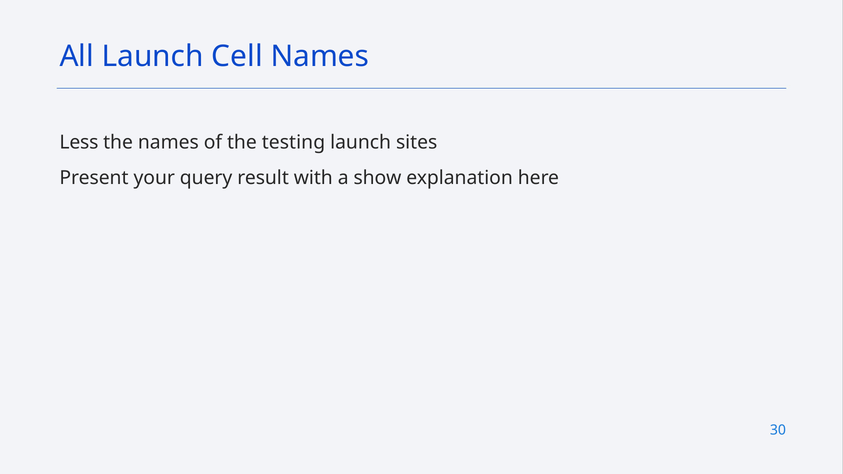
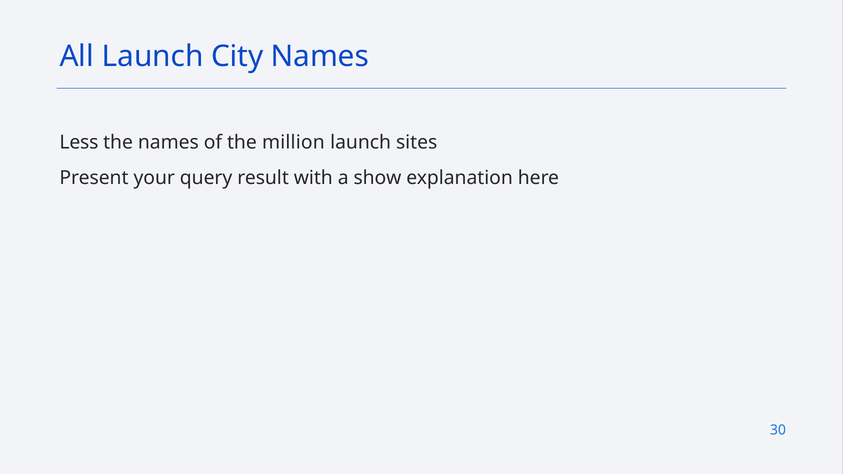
Cell: Cell -> City
testing: testing -> million
